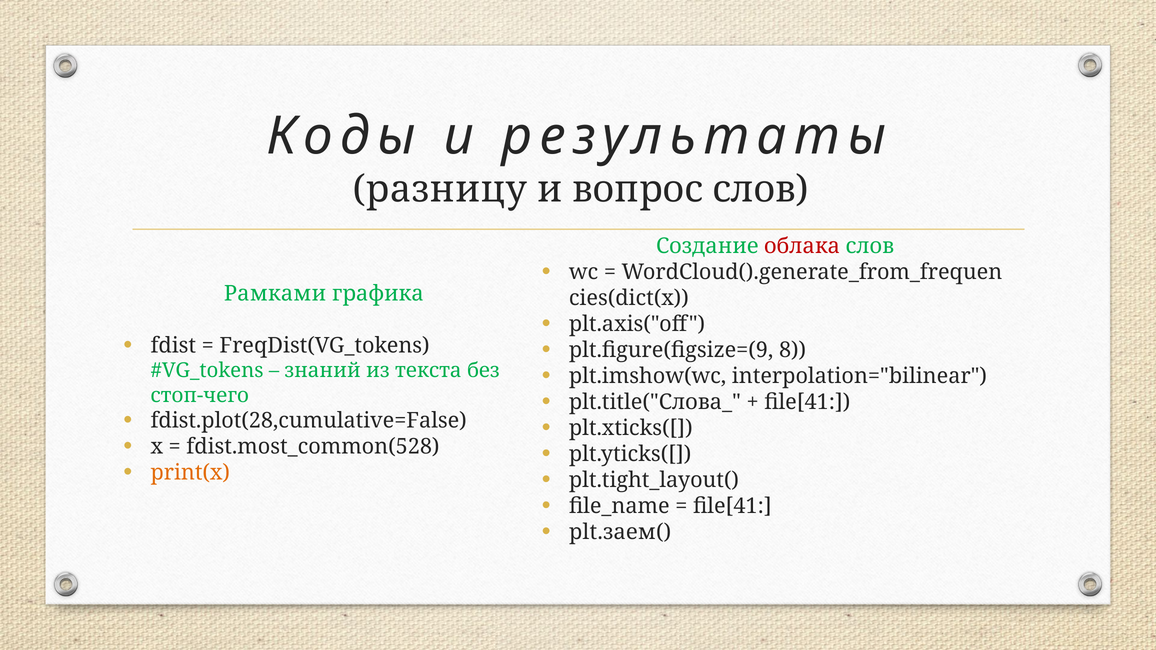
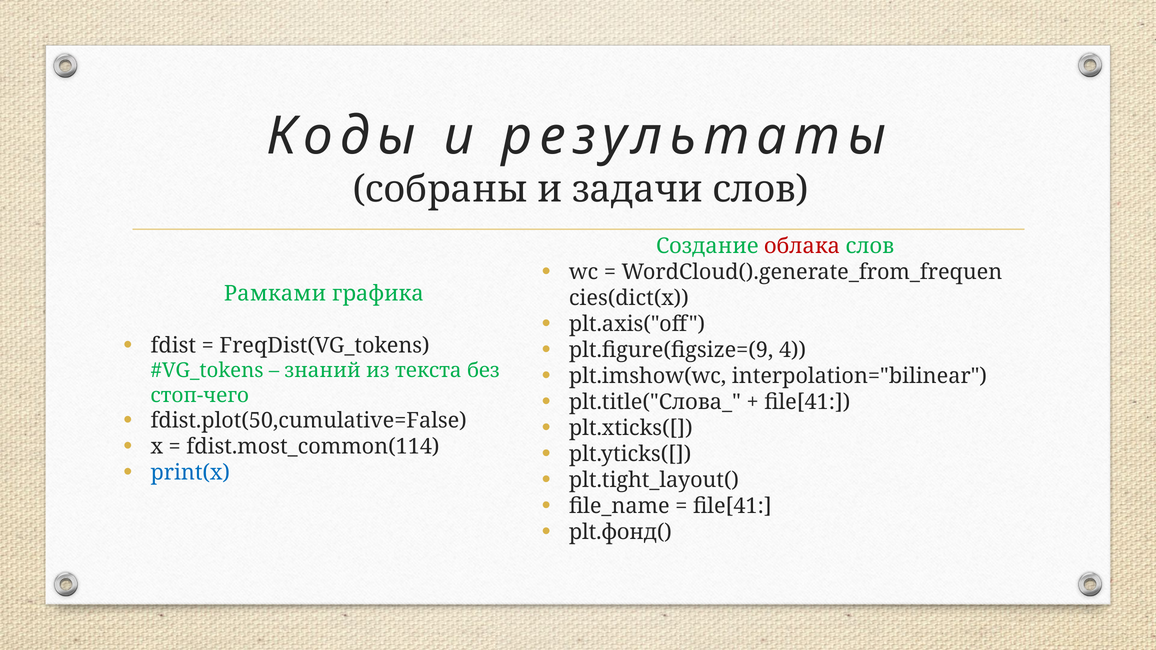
разницу: разницу -> собраны
вопрос: вопрос -> задачи
8: 8 -> 4
fdist.plot(28,cumulative=False: fdist.plot(28,cumulative=False -> fdist.plot(50,cumulative=False
fdist.most_common(528: fdist.most_common(528 -> fdist.most_common(114
print(x colour: orange -> blue
plt.заем(: plt.заем( -> plt.фонд(
